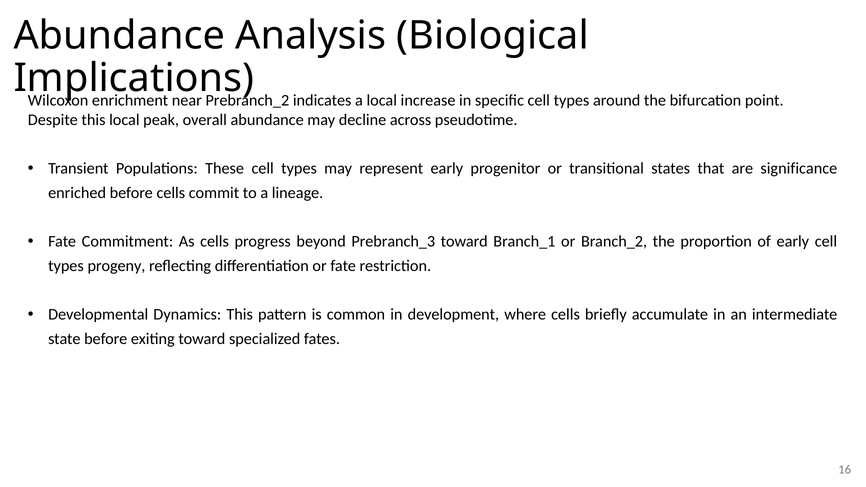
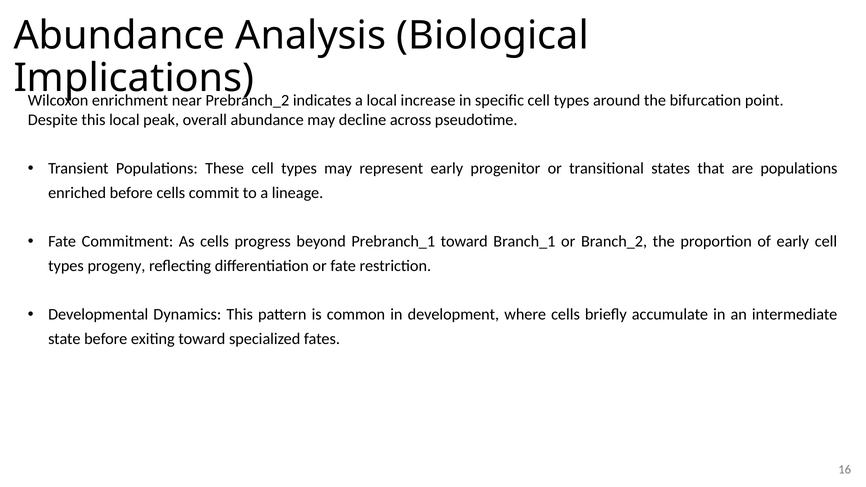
are significance: significance -> populations
Prebranch_3: Prebranch_3 -> Prebranch_1
